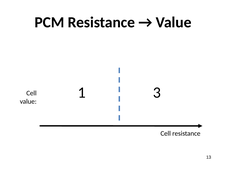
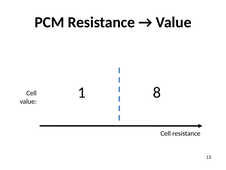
3: 3 -> 8
